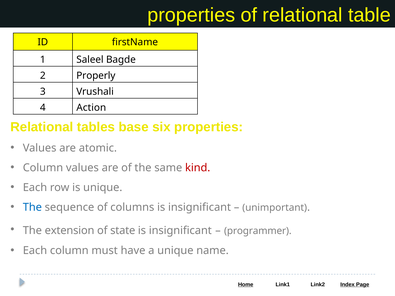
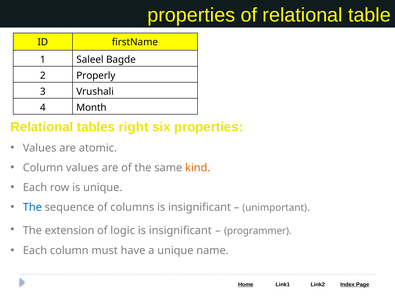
Action: Action -> Month
base: base -> right
kind colour: red -> orange
state: state -> logic
